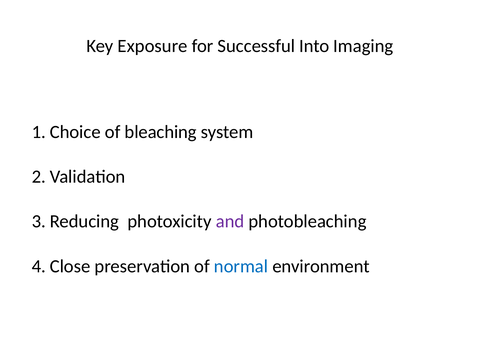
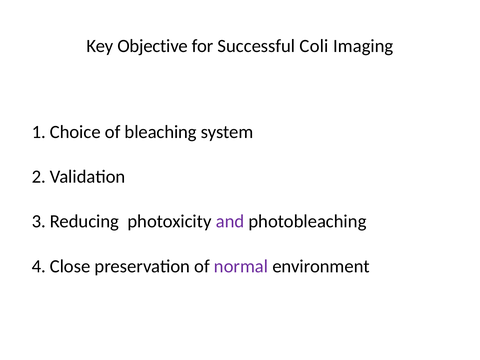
Exposure: Exposure -> Objective
Into: Into -> Coli
normal colour: blue -> purple
